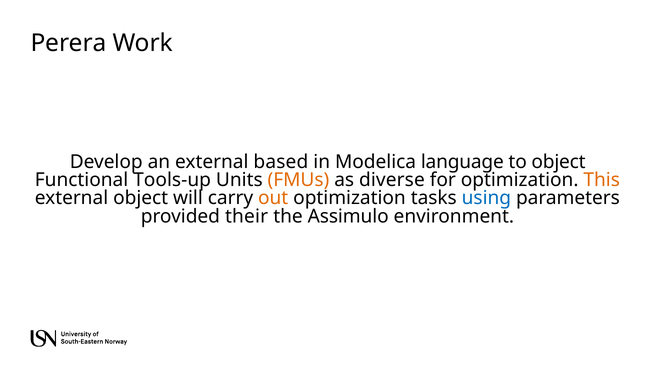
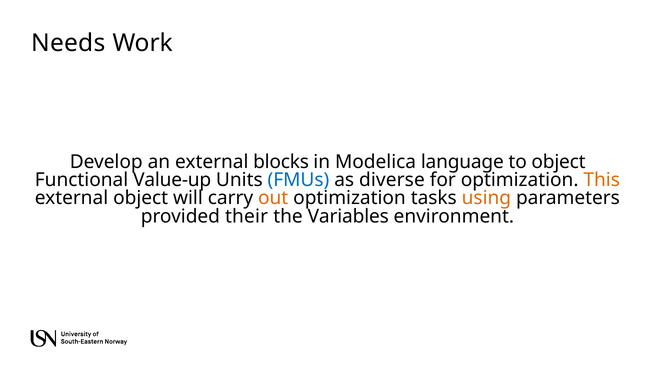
Perera: Perera -> Needs
based: based -> blocks
Tools-up: Tools-up -> Value-up
FMUs colour: orange -> blue
using colour: blue -> orange
Assimulo: Assimulo -> Variables
